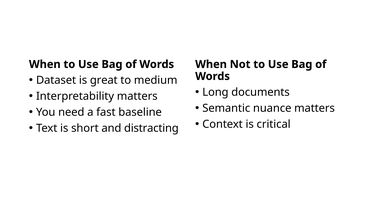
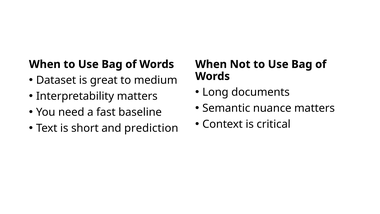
distracting: distracting -> prediction
